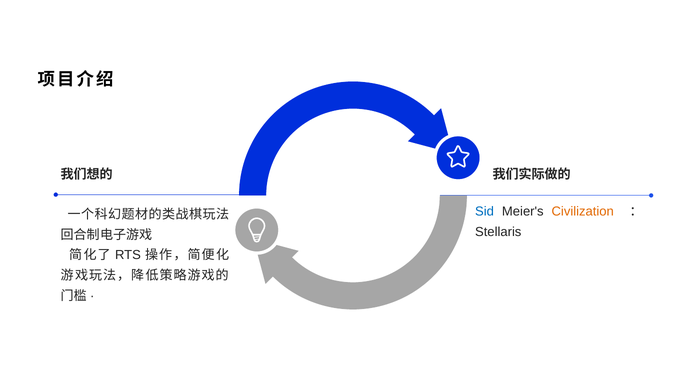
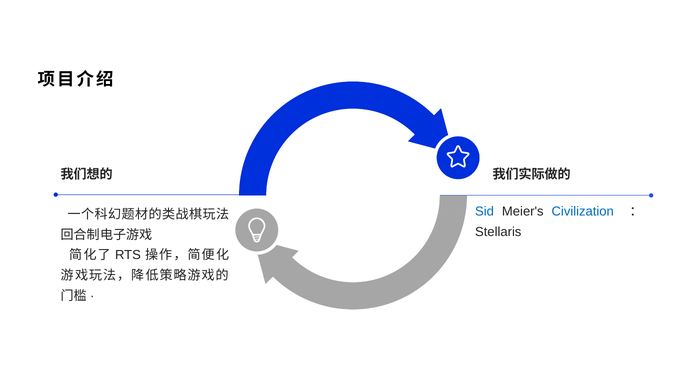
Civilization colour: orange -> blue
